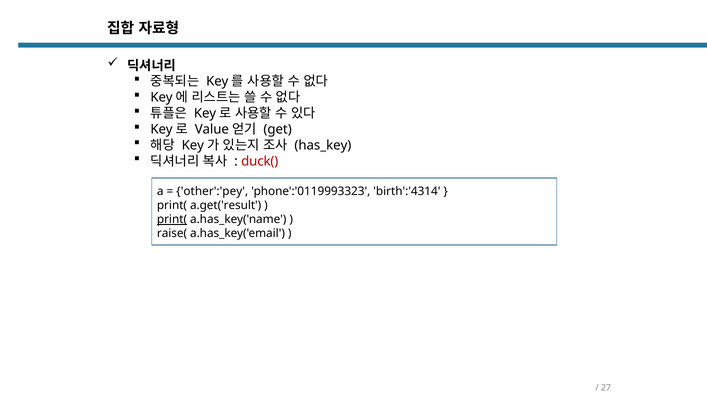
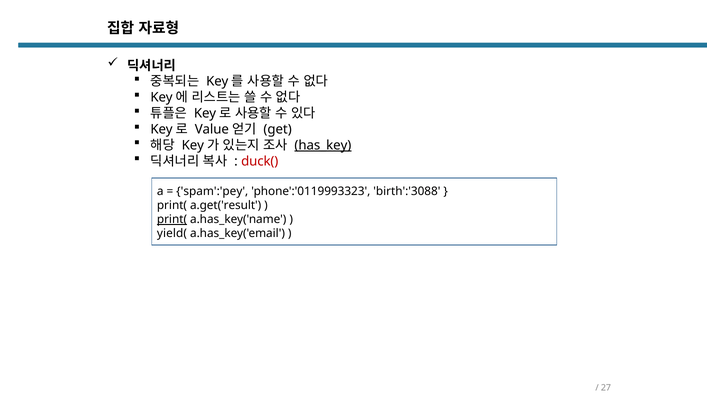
has_key underline: none -> present
other':'pey: other':'pey -> spam':'pey
birth':'4314: birth':'4314 -> birth':'3088
raise(: raise( -> yield(
